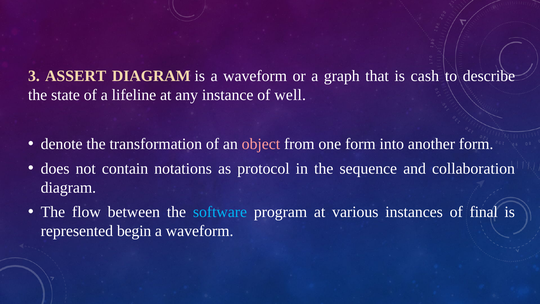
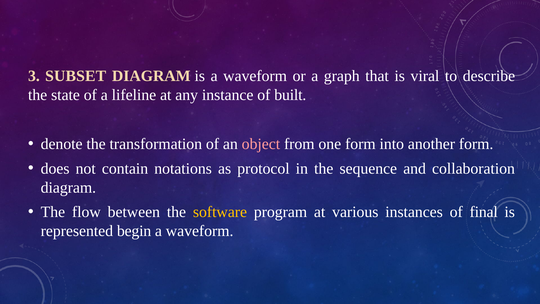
ASSERT: ASSERT -> SUBSET
cash: cash -> viral
well: well -> built
software colour: light blue -> yellow
